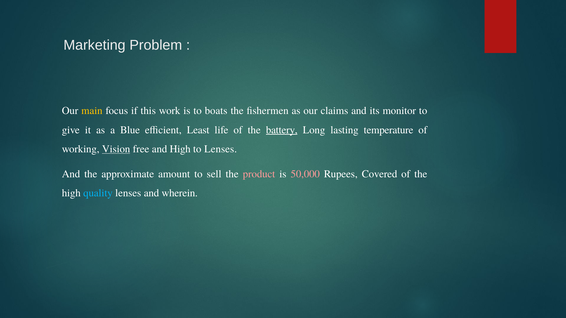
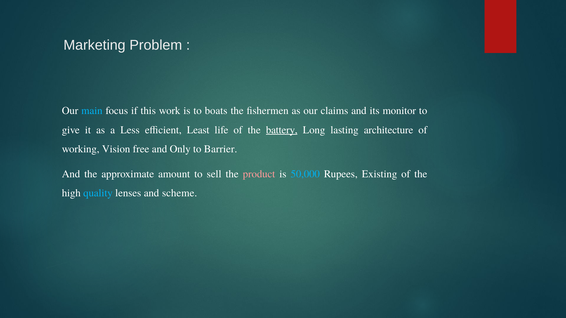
main colour: yellow -> light blue
Blue: Blue -> Less
temperature: temperature -> architecture
Vision underline: present -> none
and High: High -> Only
to Lenses: Lenses -> Barrier
50,000 colour: pink -> light blue
Covered: Covered -> Existing
wherein: wherein -> scheme
